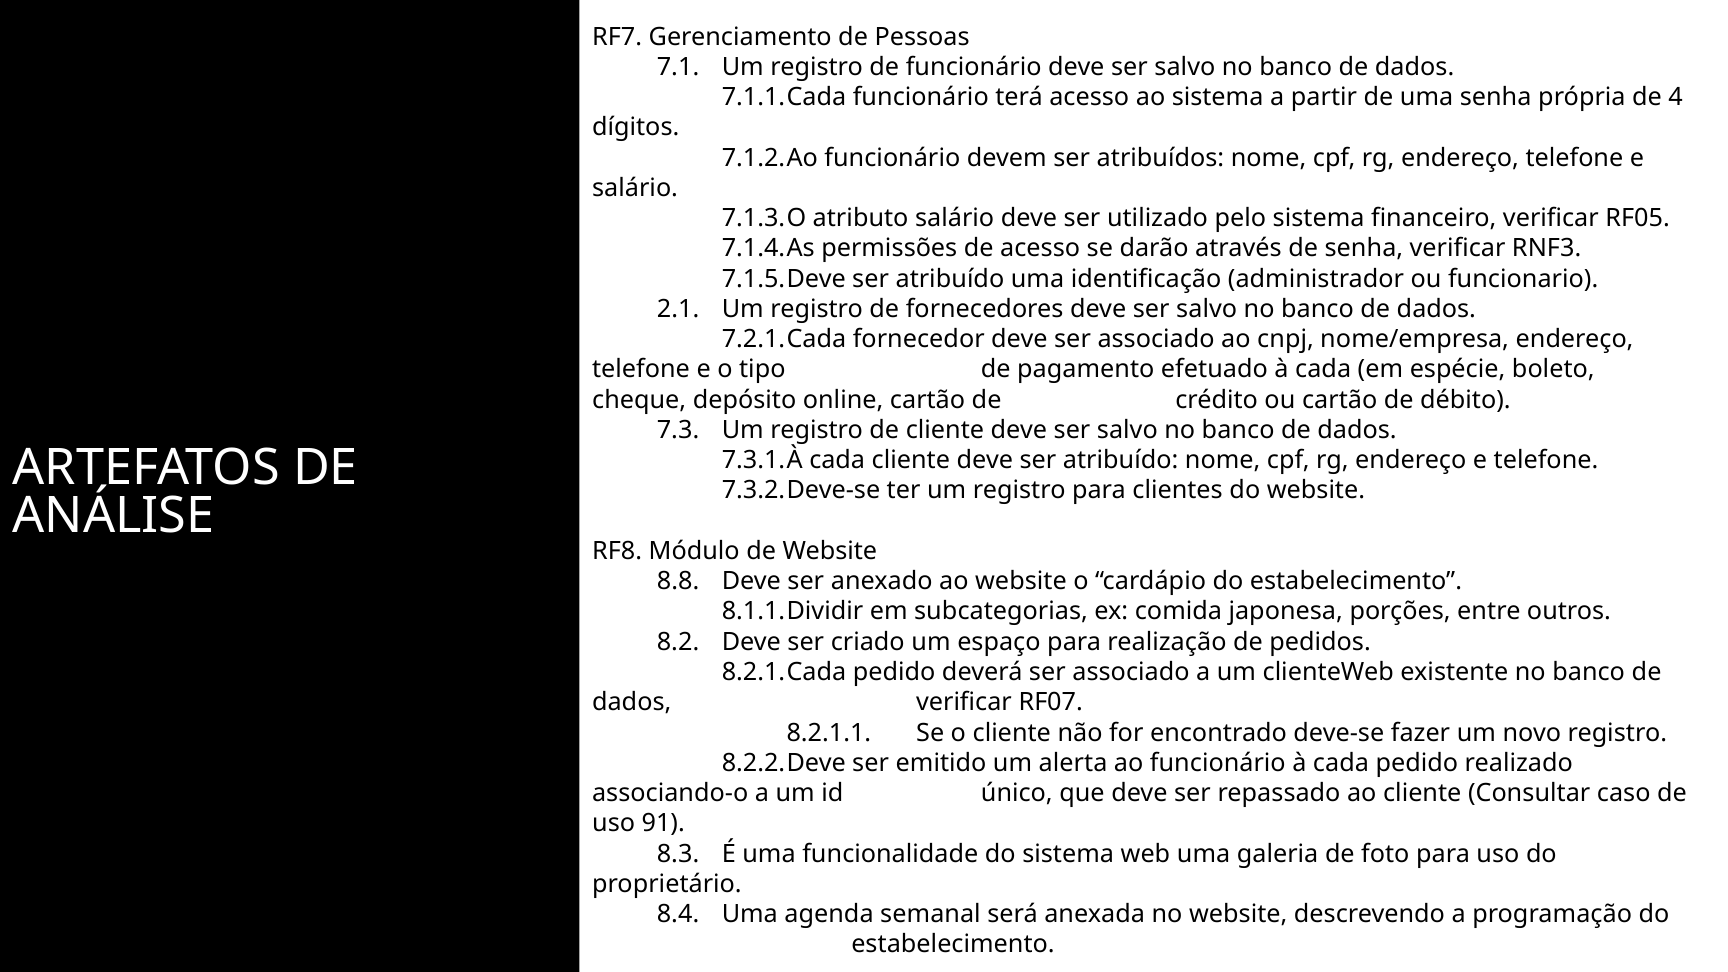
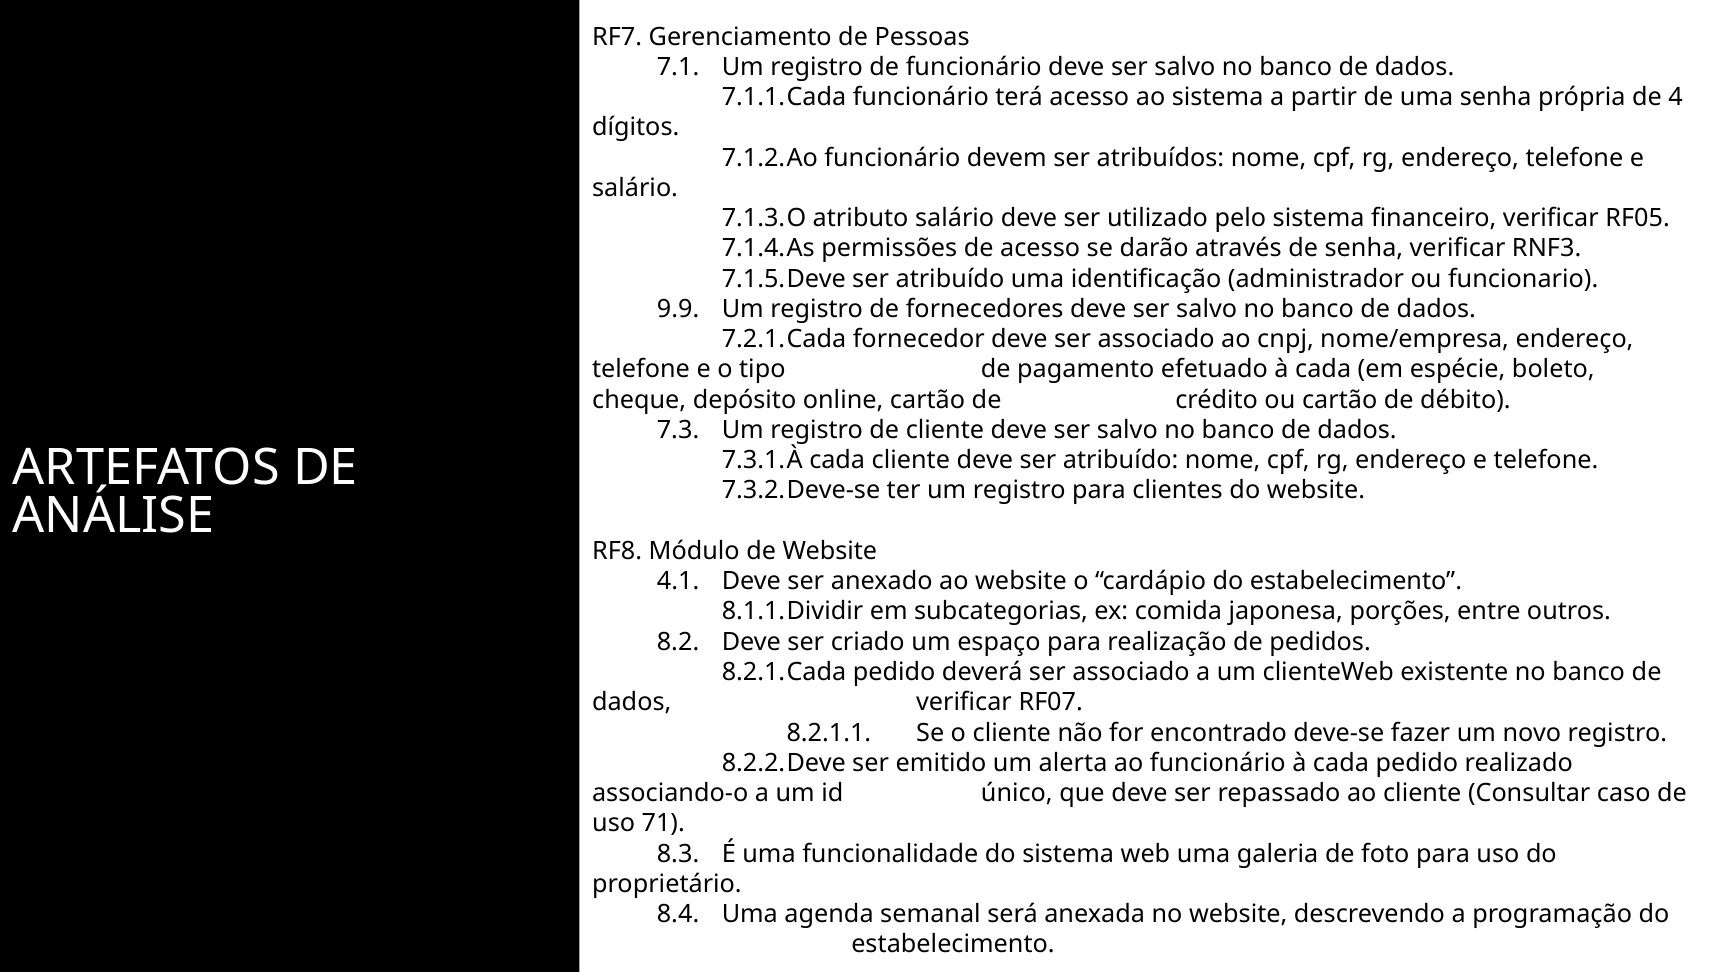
2.1: 2.1 -> 9.9
8.8: 8.8 -> 4.1
91: 91 -> 71
